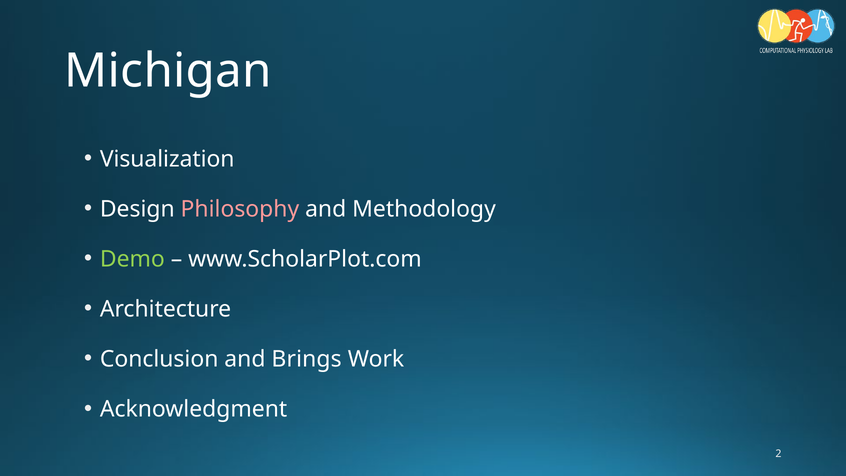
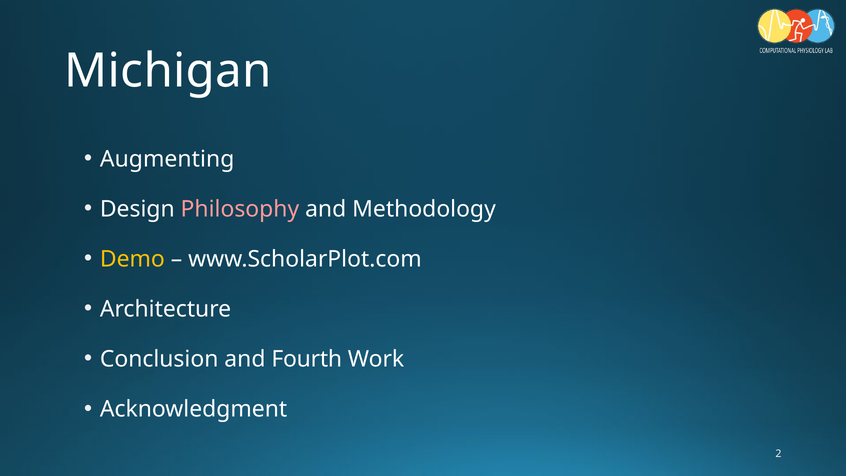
Visualization: Visualization -> Augmenting
Demo colour: light green -> yellow
Brings: Brings -> Fourth
